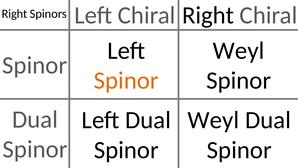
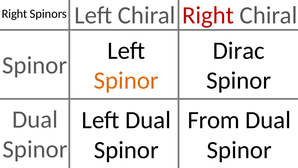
Right at (208, 15) colour: black -> red
Weyl at (239, 51): Weyl -> Dirac
Weyl at (213, 120): Weyl -> From
